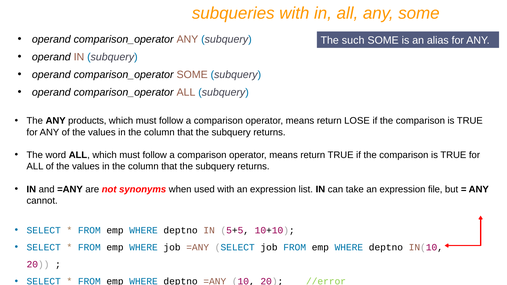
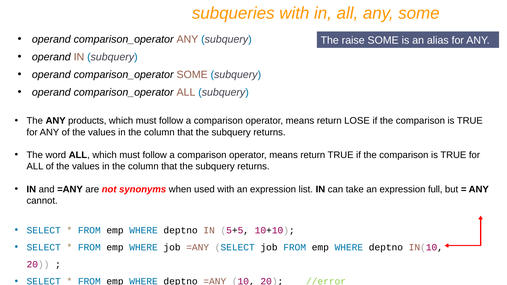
such: such -> raise
file: file -> full
